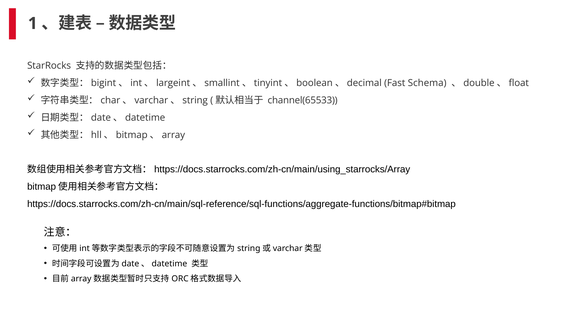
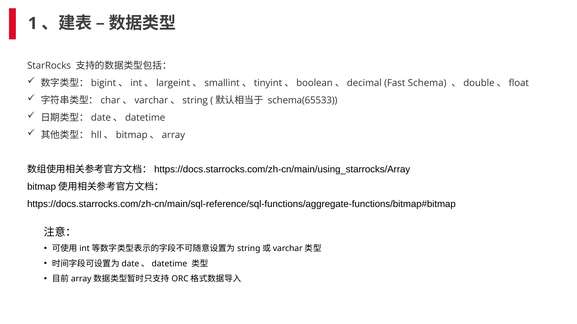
channel(65533: channel(65533 -> schema(65533
